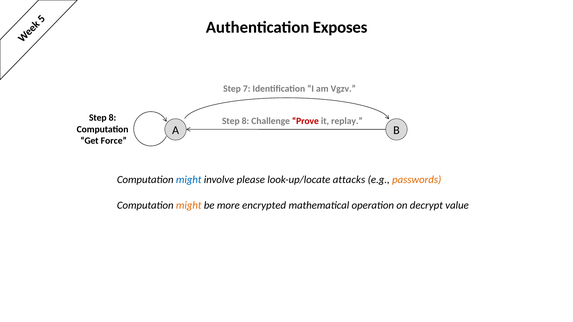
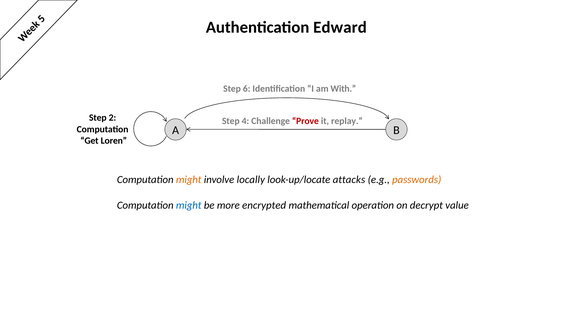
Exposes: Exposes -> Edward
7: 7 -> 6
Vgzv: Vgzv -> With
8 at (112, 118): 8 -> 2
8 at (245, 121): 8 -> 4
Force: Force -> Loren
might at (189, 180) colour: blue -> orange
please: please -> locally
might at (189, 206) colour: orange -> blue
